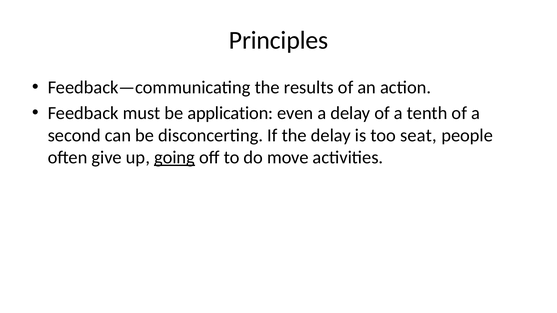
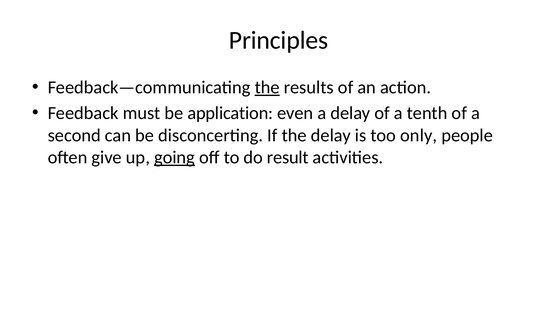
the at (267, 88) underline: none -> present
seat: seat -> only
move: move -> result
